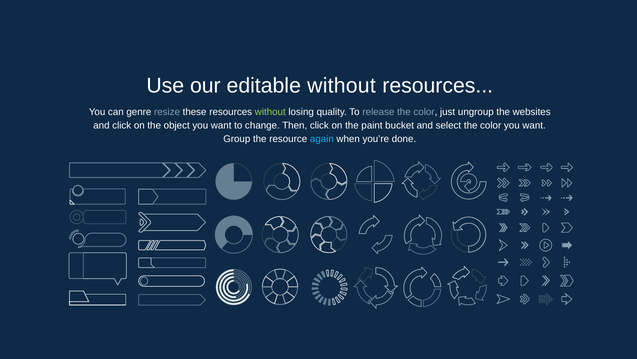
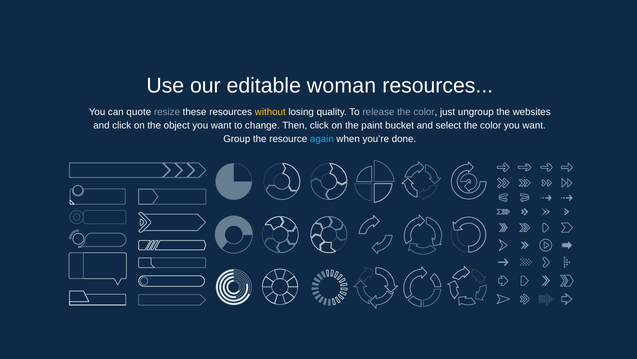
editable without: without -> woman
genre: genre -> quote
without at (270, 112) colour: light green -> yellow
